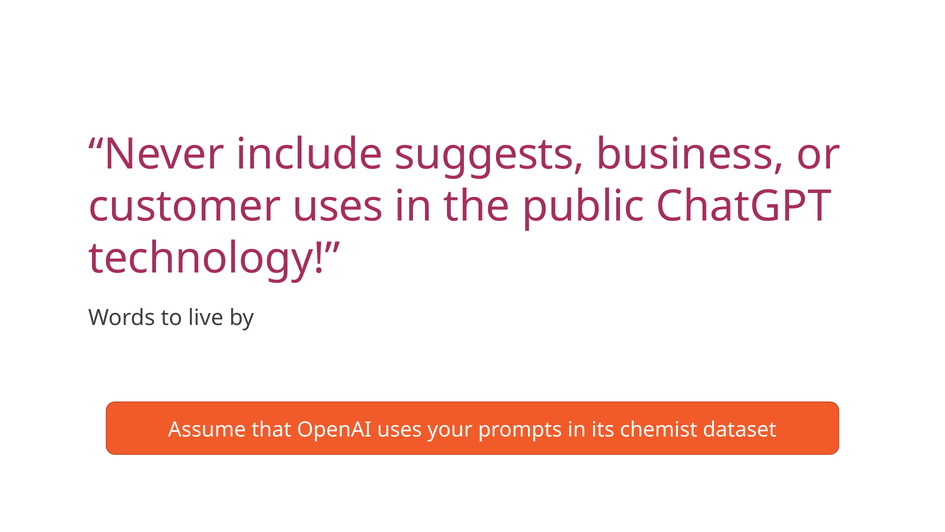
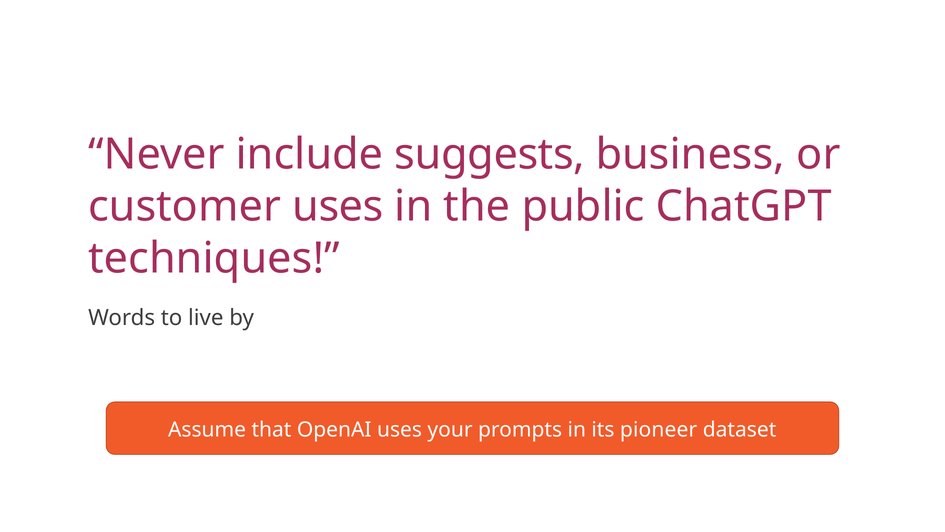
technology: technology -> techniques
chemist: chemist -> pioneer
